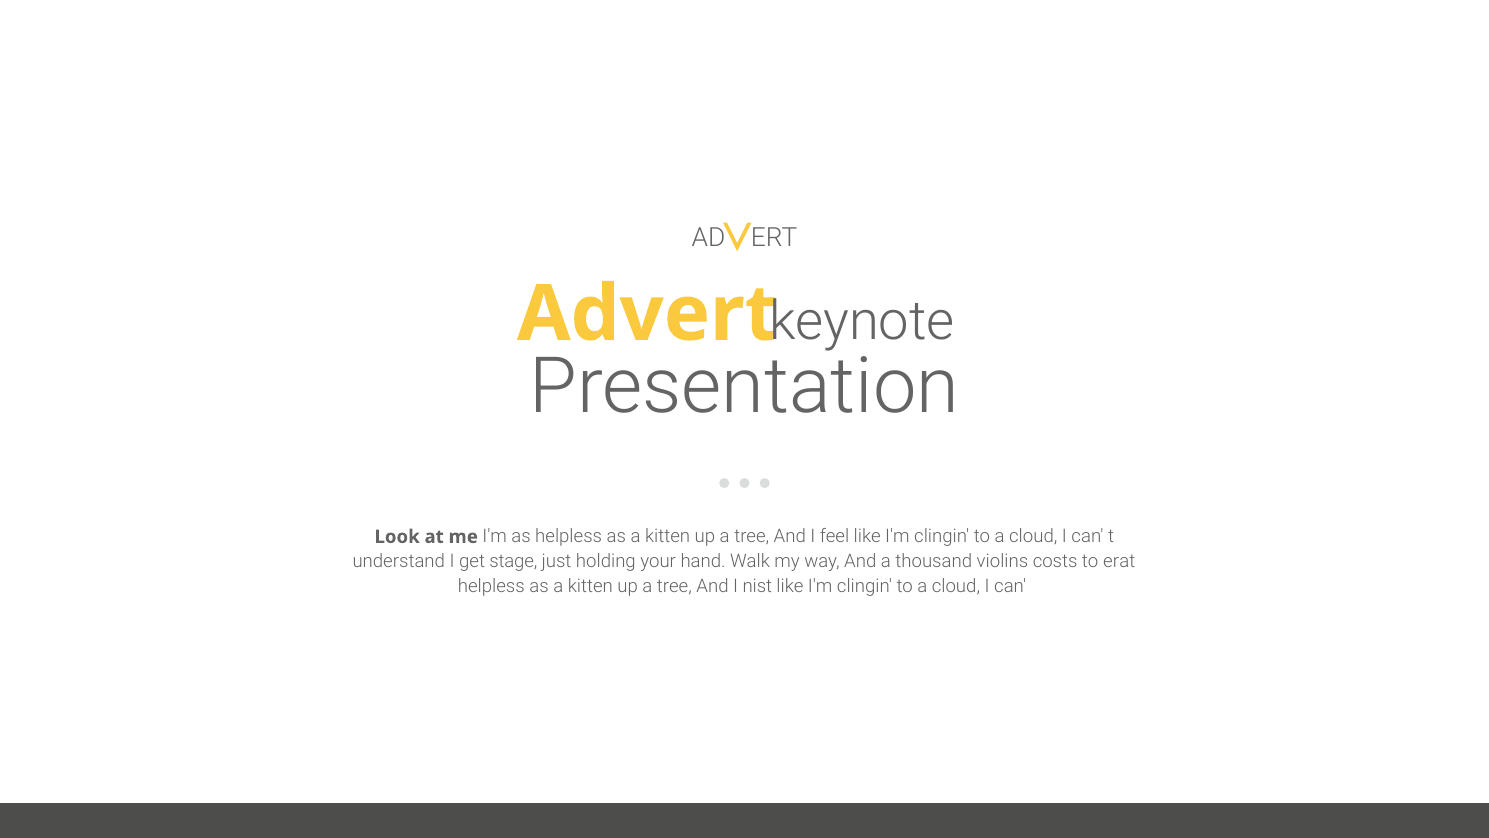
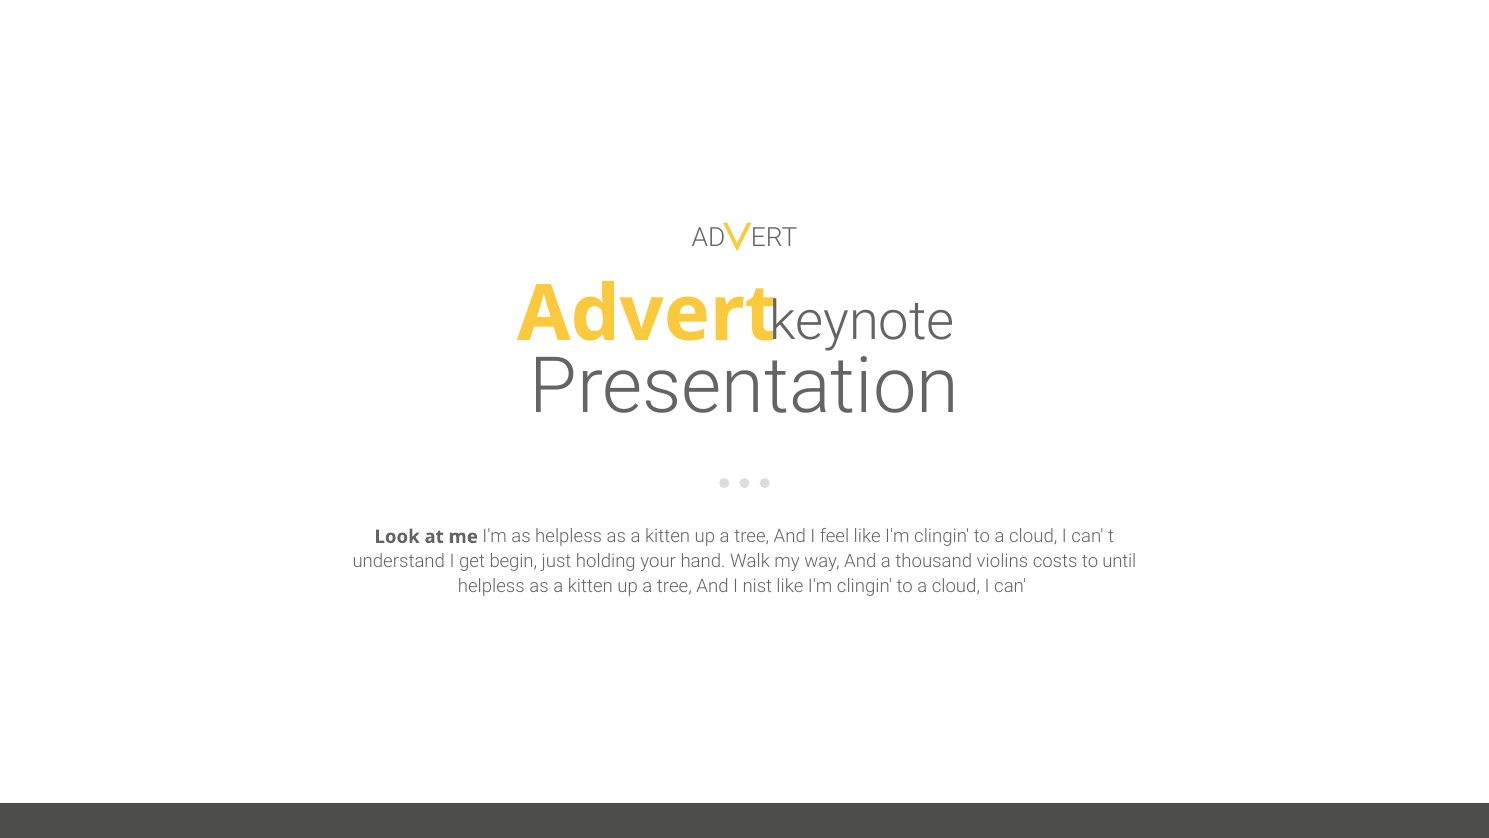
stage: stage -> begin
erat: erat -> until
